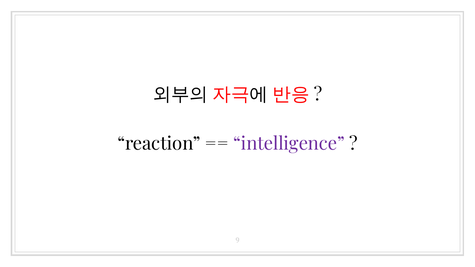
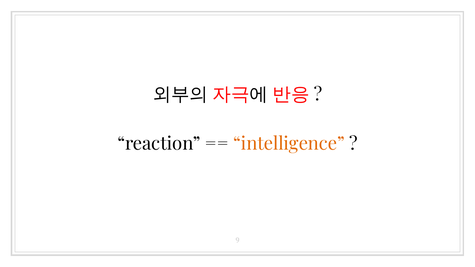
intelligence colour: purple -> orange
